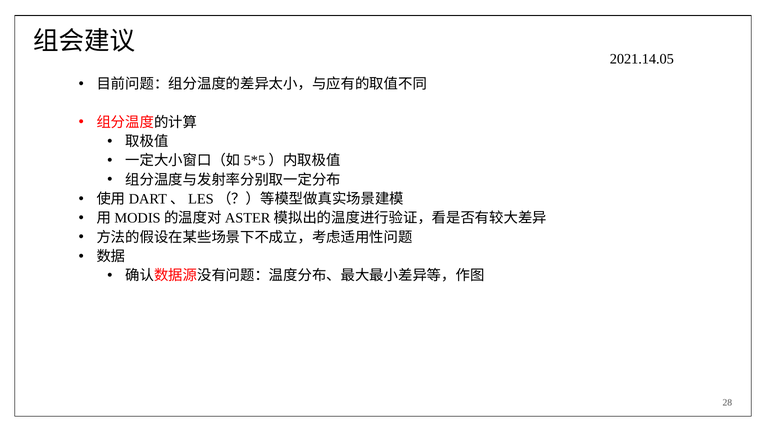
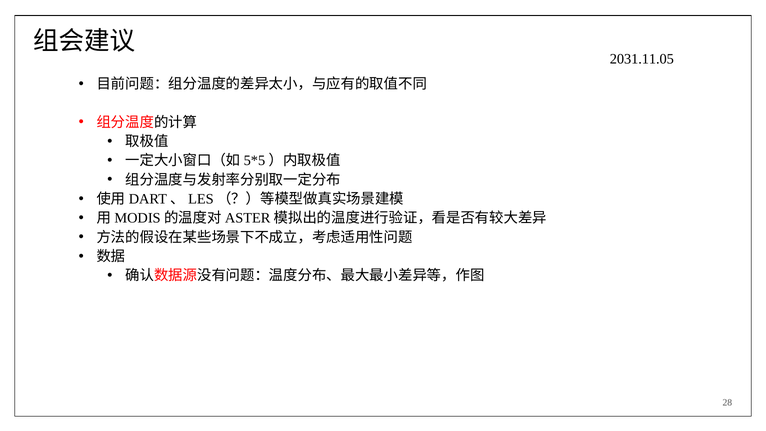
2021.14.05: 2021.14.05 -> 2031.11.05
